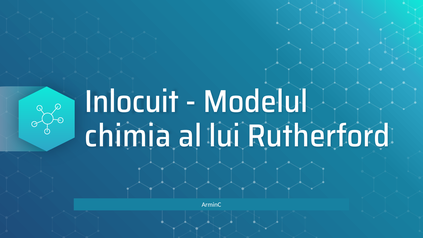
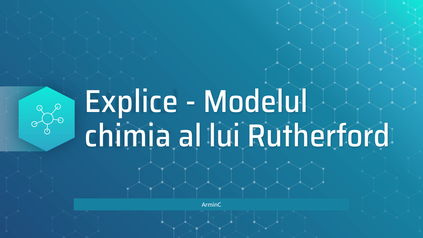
Inlocuit: Inlocuit -> Explice
